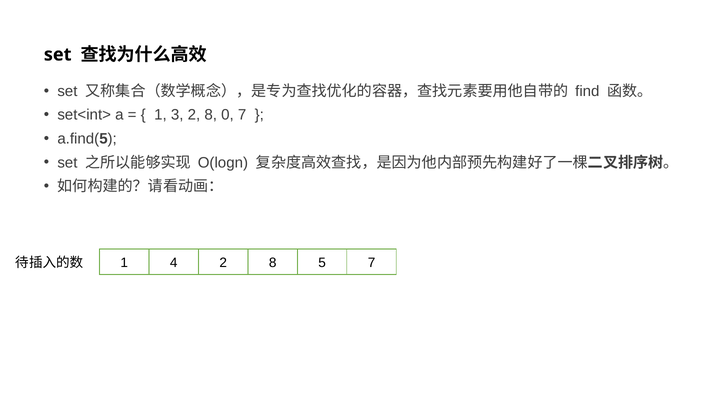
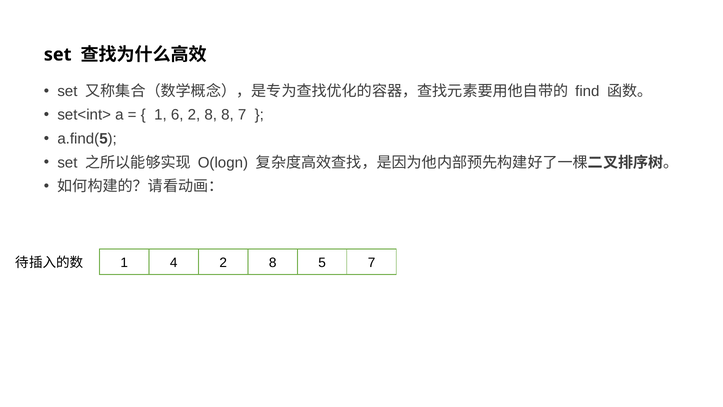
3: 3 -> 6
8 0: 0 -> 8
